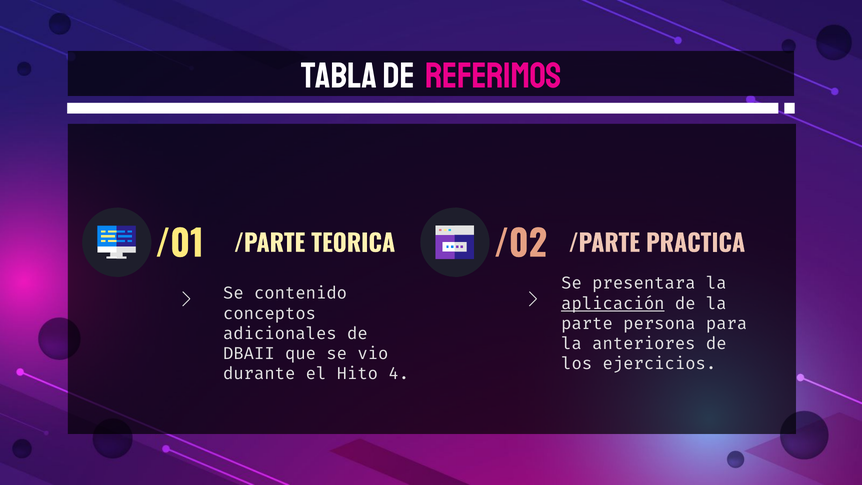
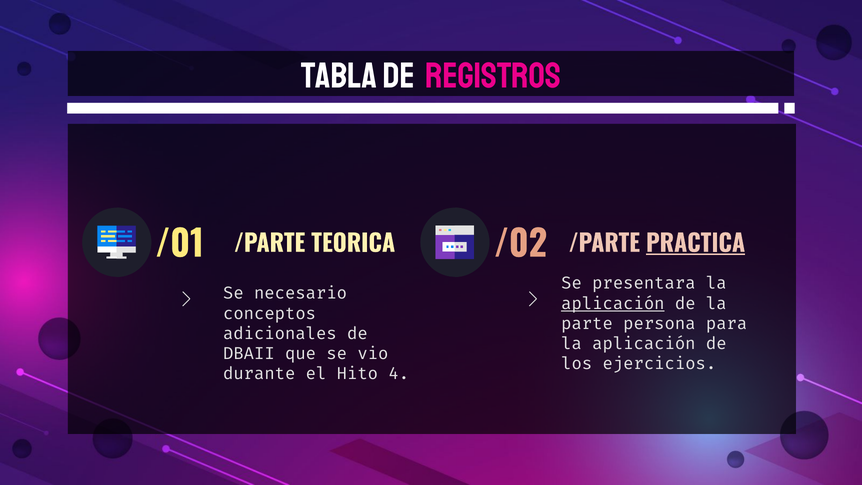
referimos: referimos -> registros
PRACTICA underline: none -> present
contenido: contenido -> necesario
anteriores at (644, 344): anteriores -> aplicación
